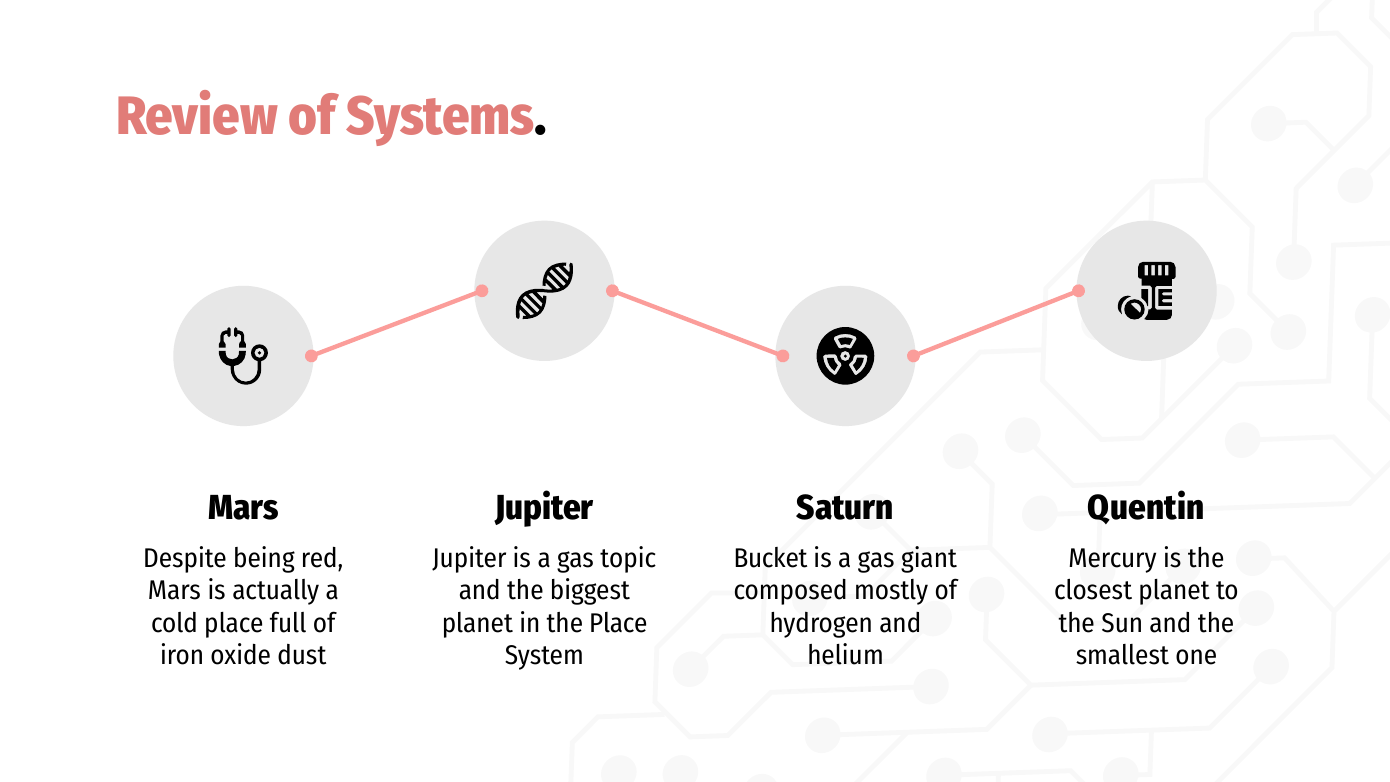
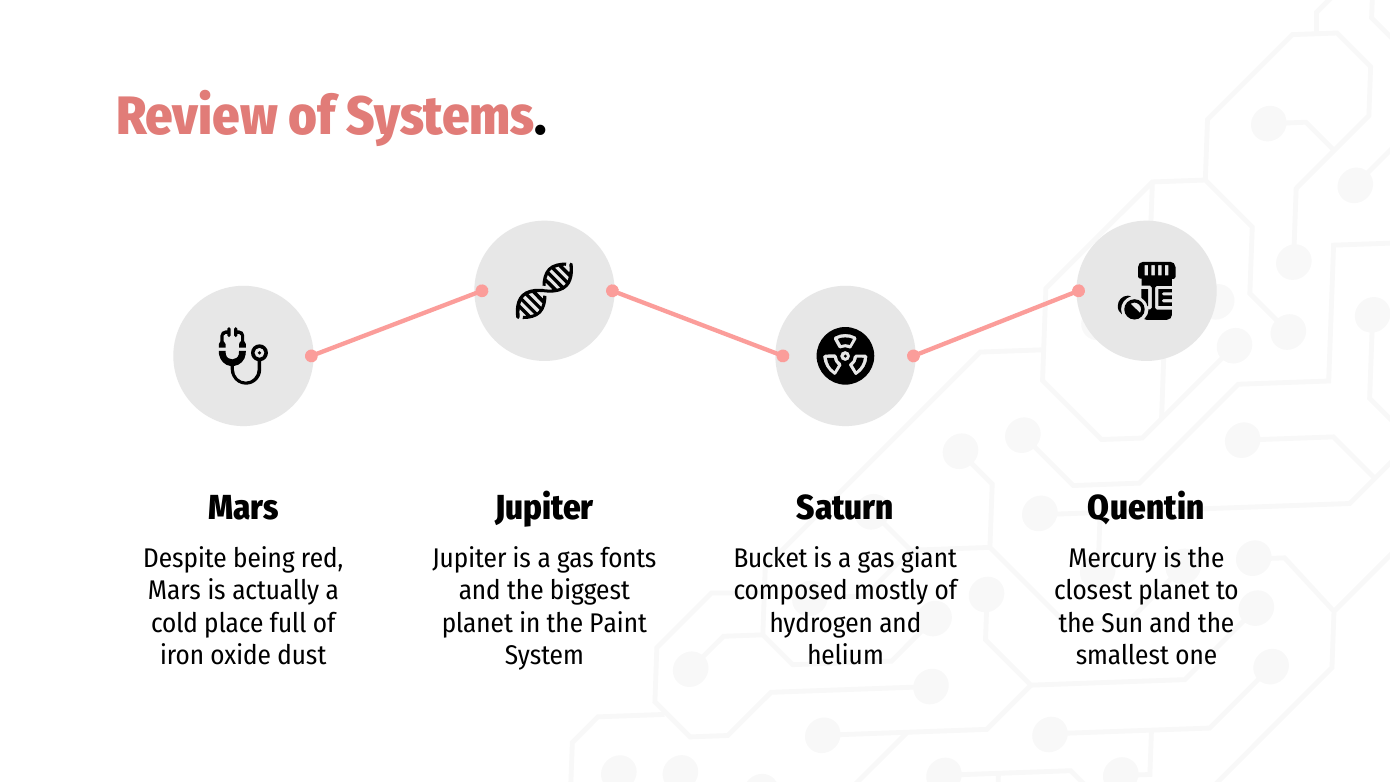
topic: topic -> fonts
the Place: Place -> Paint
